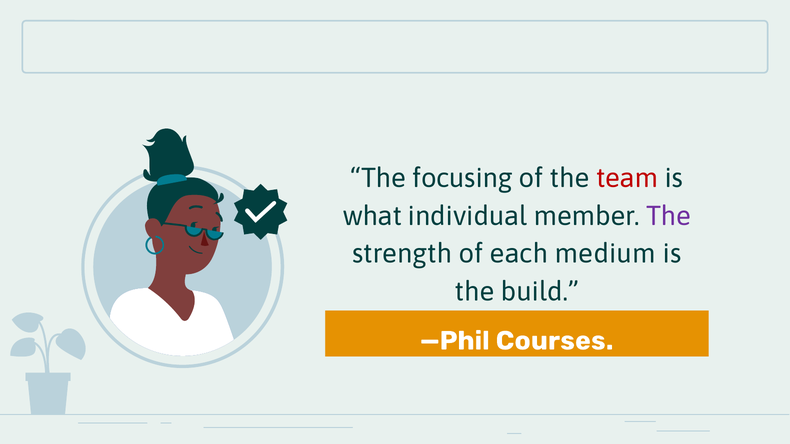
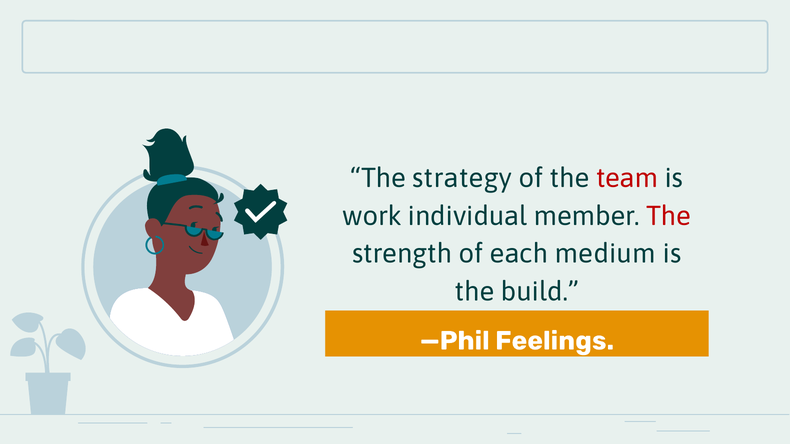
focusing: focusing -> strategy
what: what -> work
The at (669, 216) colour: purple -> red
Courses: Courses -> Feelings
